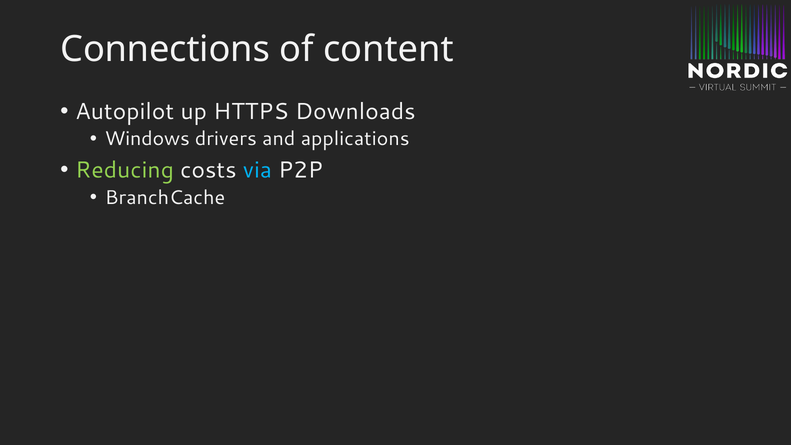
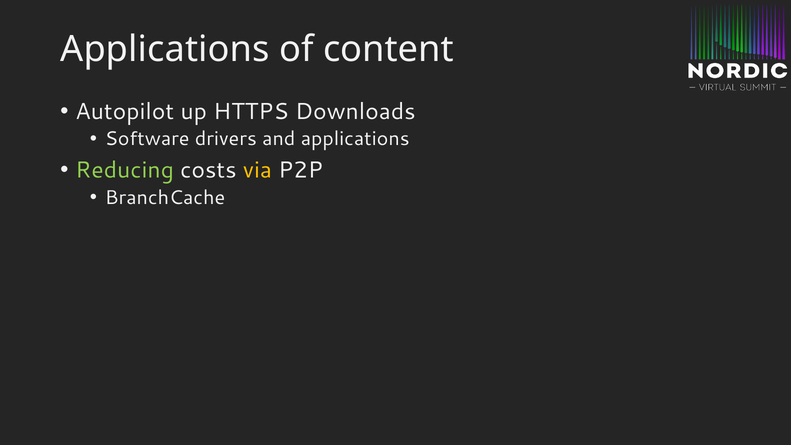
Connections at (165, 49): Connections -> Applications
Windows: Windows -> Software
via colour: light blue -> yellow
